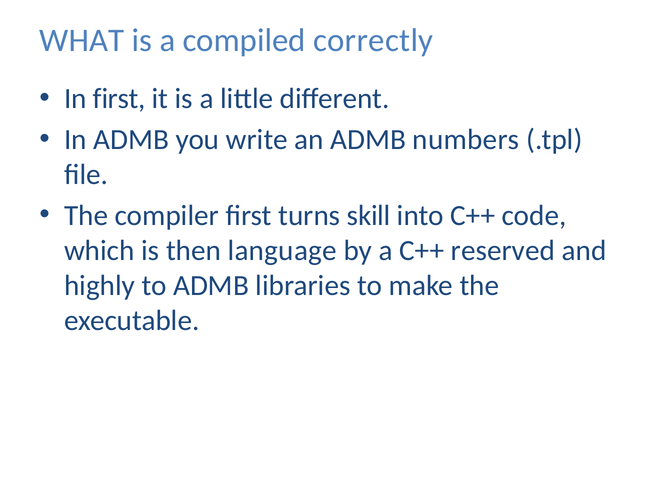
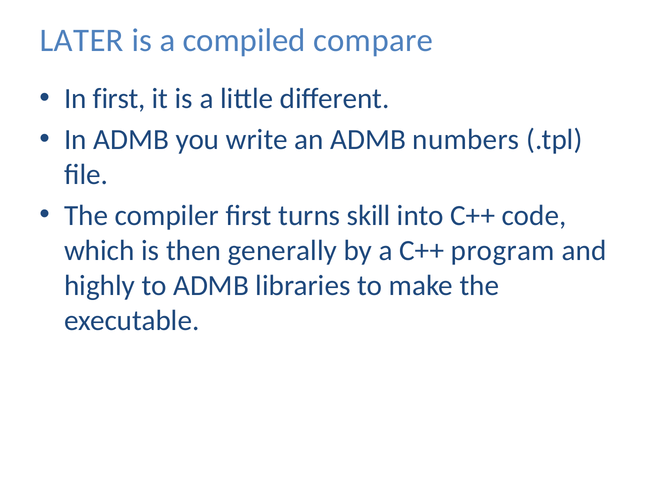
WHAT: WHAT -> LATER
correctly: correctly -> compare
language: language -> generally
reserved: reserved -> program
